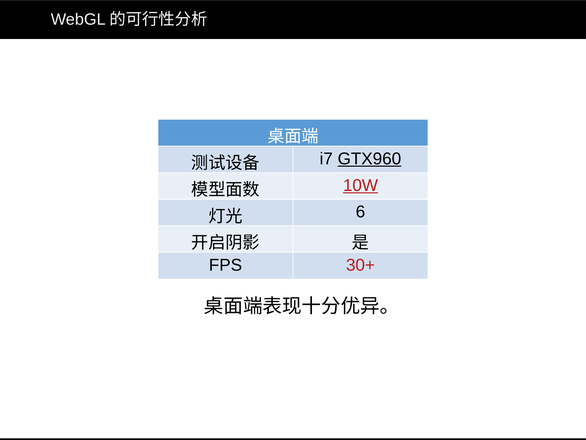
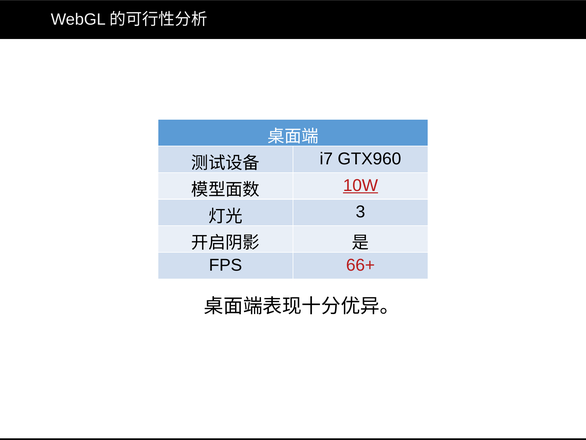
GTX960 underline: present -> none
6: 6 -> 3
30+: 30+ -> 66+
